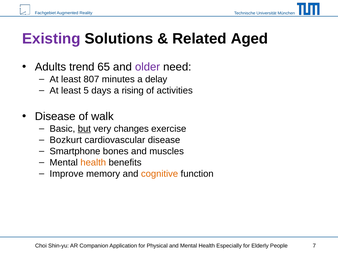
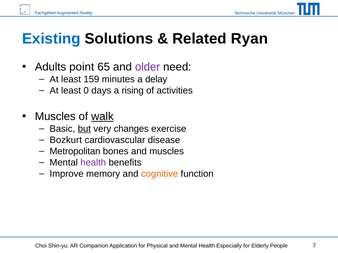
Existing colour: purple -> blue
Aged: Aged -> Ryan
trend: trend -> point
807: 807 -> 159
5: 5 -> 0
Disease at (55, 117): Disease -> Muscles
walk underline: none -> present
Smartphone: Smartphone -> Metropolitan
health at (93, 163) colour: orange -> purple
